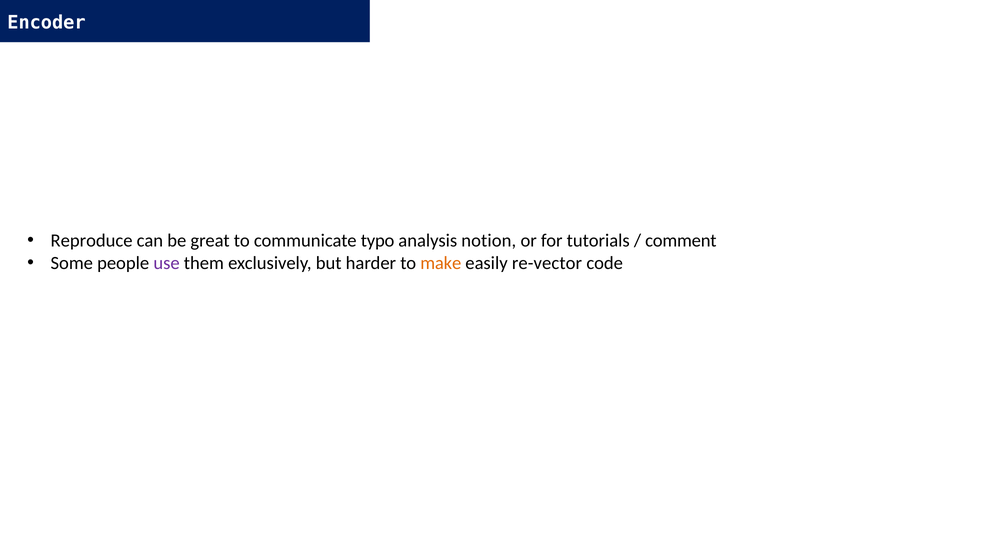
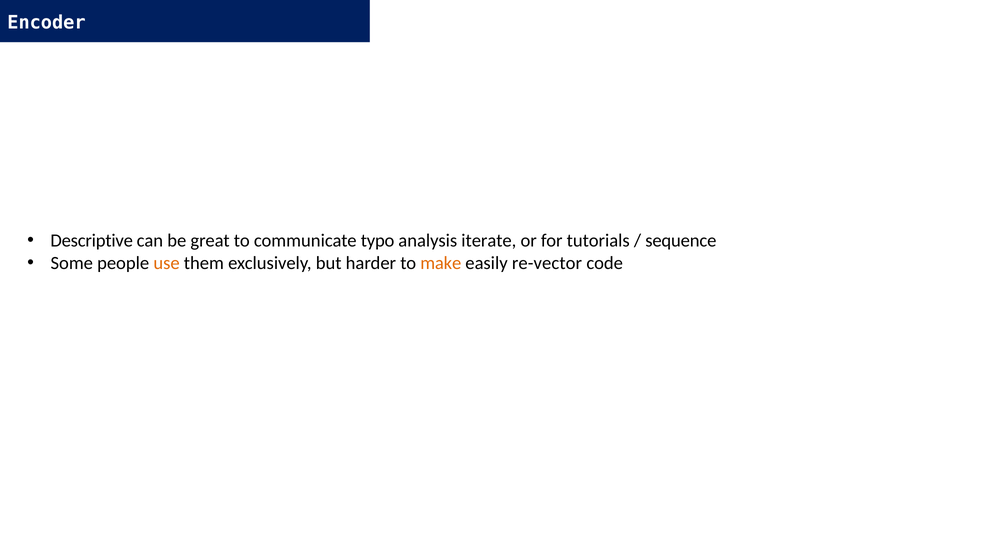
Reproduce: Reproduce -> Descriptive
notion: notion -> iterate
comment: comment -> sequence
use colour: purple -> orange
